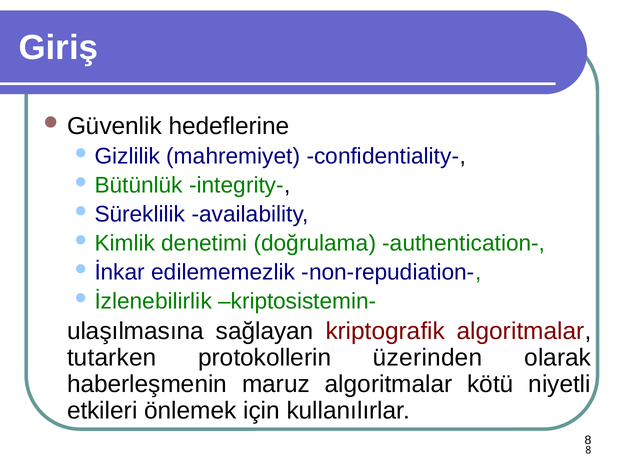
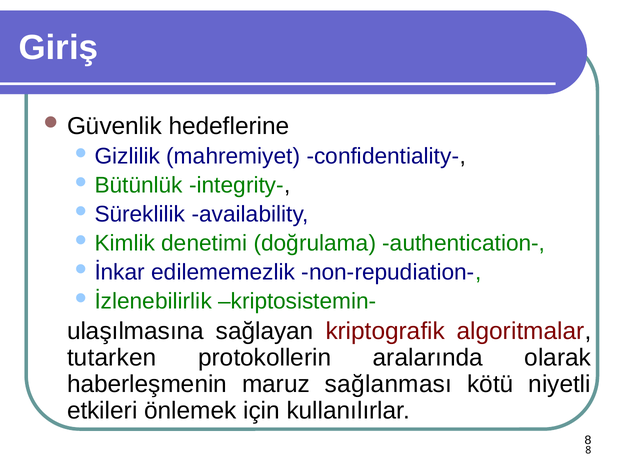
üzerinden: üzerinden -> aralarında
maruz algoritmalar: algoritmalar -> sağlanması
